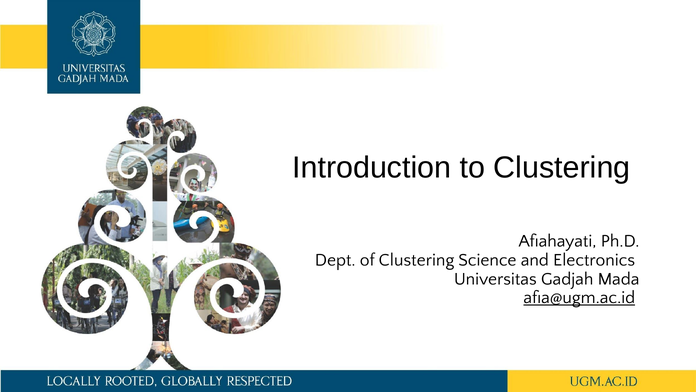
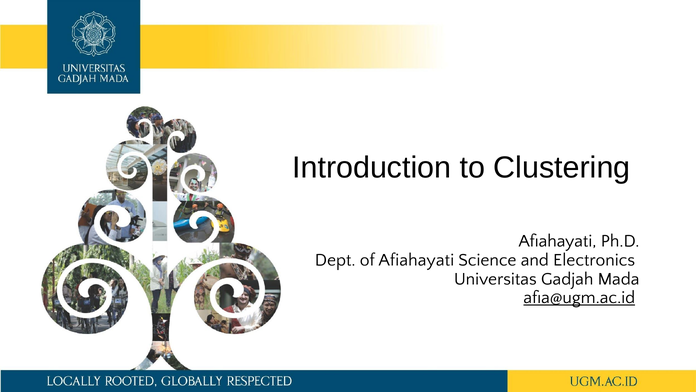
of Clustering: Clustering -> Afiahayati
